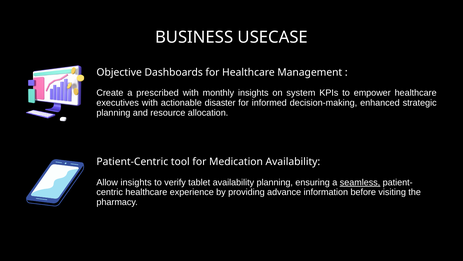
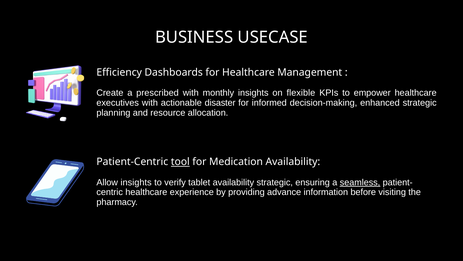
Objective: Objective -> Efficiency
system: system -> flexible
tool underline: none -> present
availability planning: planning -> strategic
